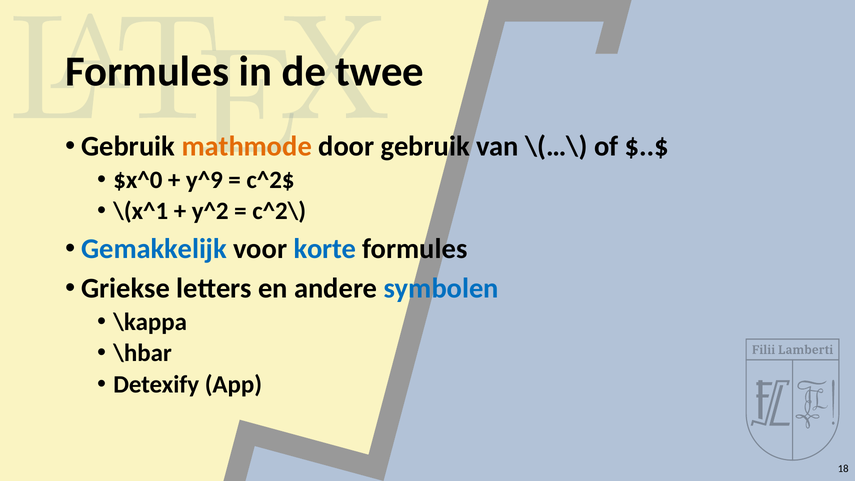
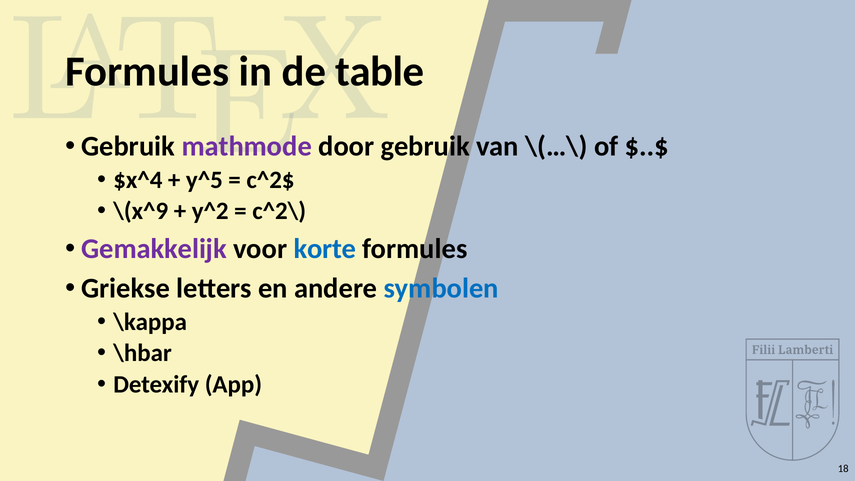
twee: twee -> table
mathmode colour: orange -> purple
$x^0: $x^0 -> $x^4
y^9: y^9 -> y^5
\(x^1: \(x^1 -> \(x^9
Gemakkelijk colour: blue -> purple
